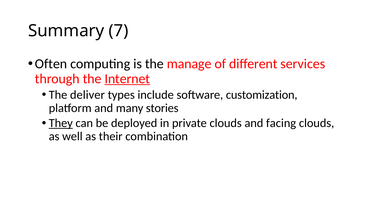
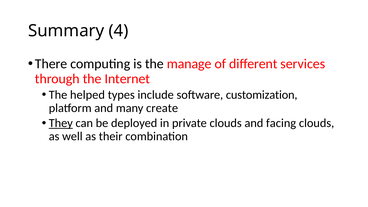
7: 7 -> 4
Often: Often -> There
Internet underline: present -> none
deliver: deliver -> helped
stories: stories -> create
